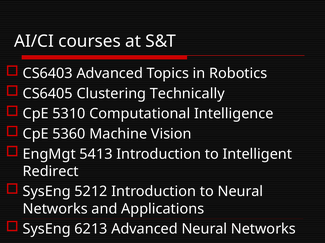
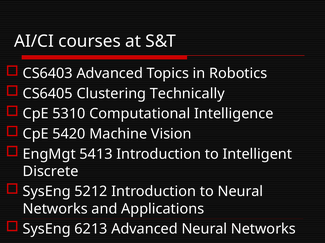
5360: 5360 -> 5420
Redirect: Redirect -> Discrete
